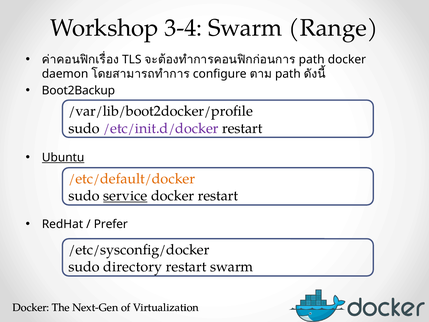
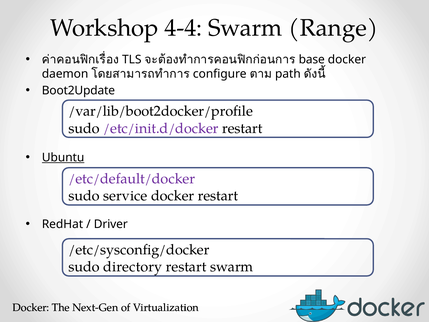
3-4: 3-4 -> 4-4
path at (312, 60): path -> base
Boot2Backup: Boot2Backup -> Boot2Update
/etc/default/docker colour: orange -> purple
service underline: present -> none
Prefer: Prefer -> Driver
